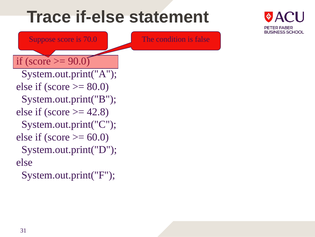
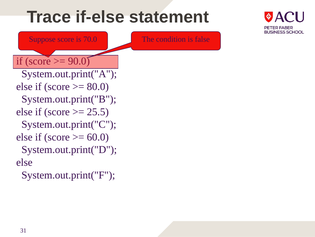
42.8: 42.8 -> 25.5
